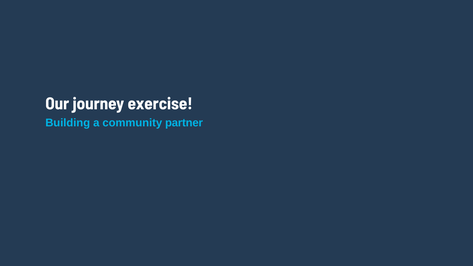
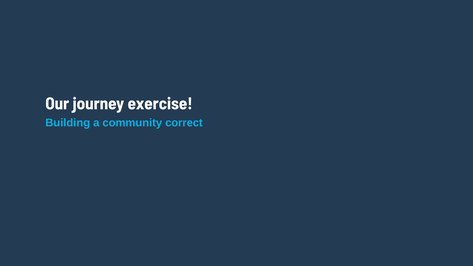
partner: partner -> correct
